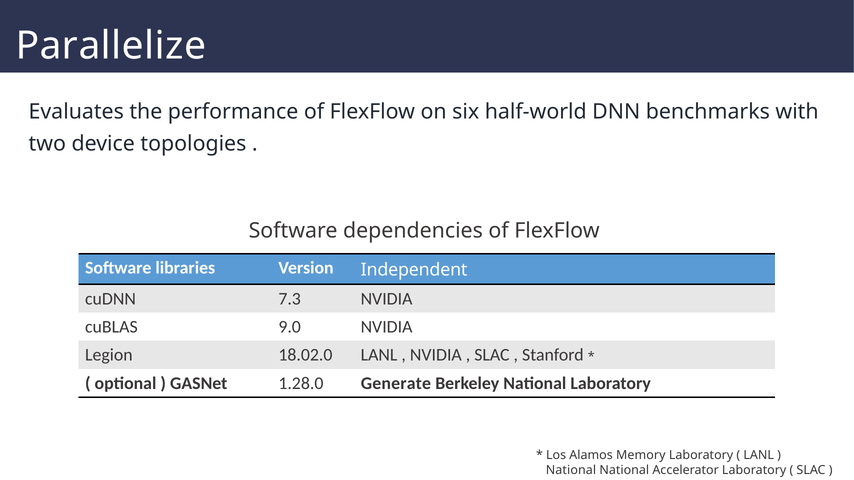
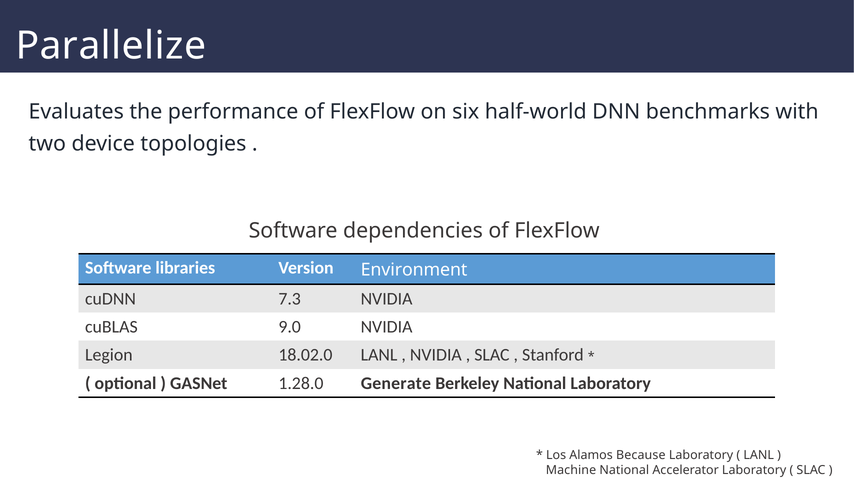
Independent: Independent -> Environment
Memory: Memory -> Because
National at (571, 471): National -> Machine
